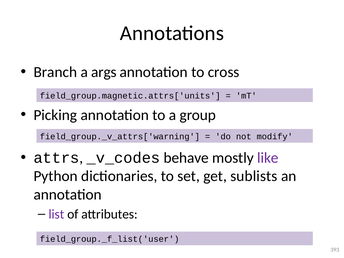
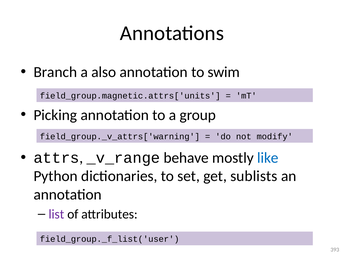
args: args -> also
cross: cross -> swim
_v_codes: _v_codes -> _v_range
like colour: purple -> blue
